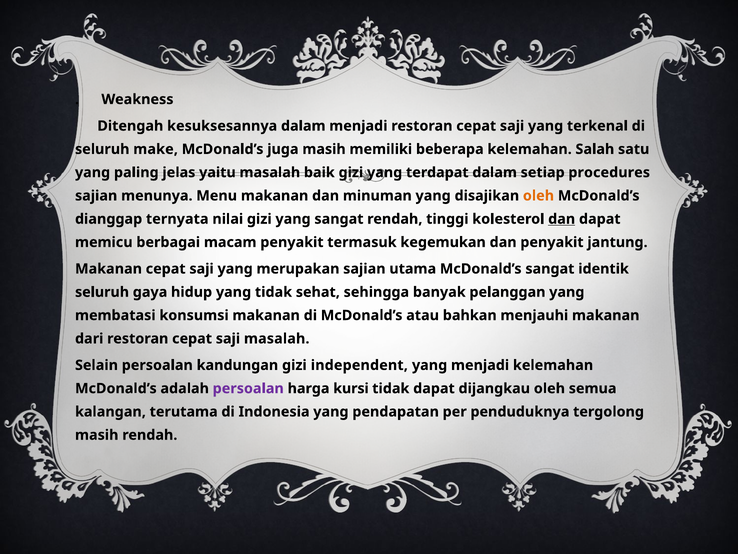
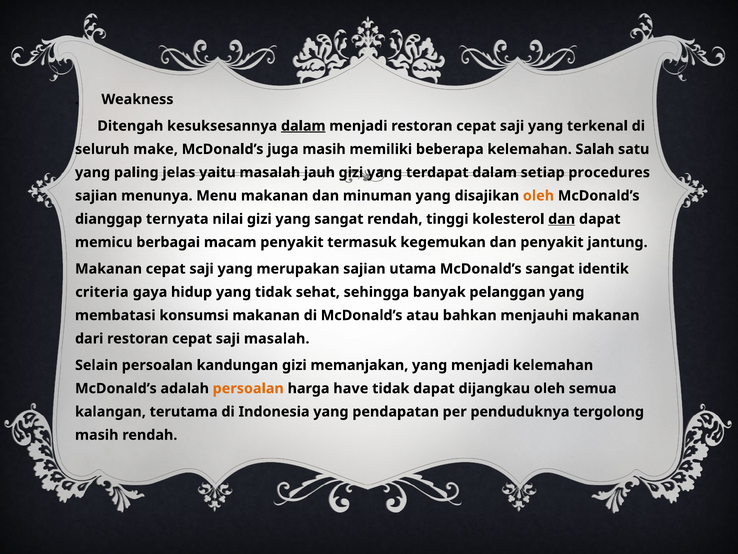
dalam at (303, 126) underline: none -> present
baik: baik -> jauh
seluruh at (102, 292): seluruh -> criteria
independent: independent -> memanjakan
persoalan at (248, 388) colour: purple -> orange
kursi: kursi -> have
